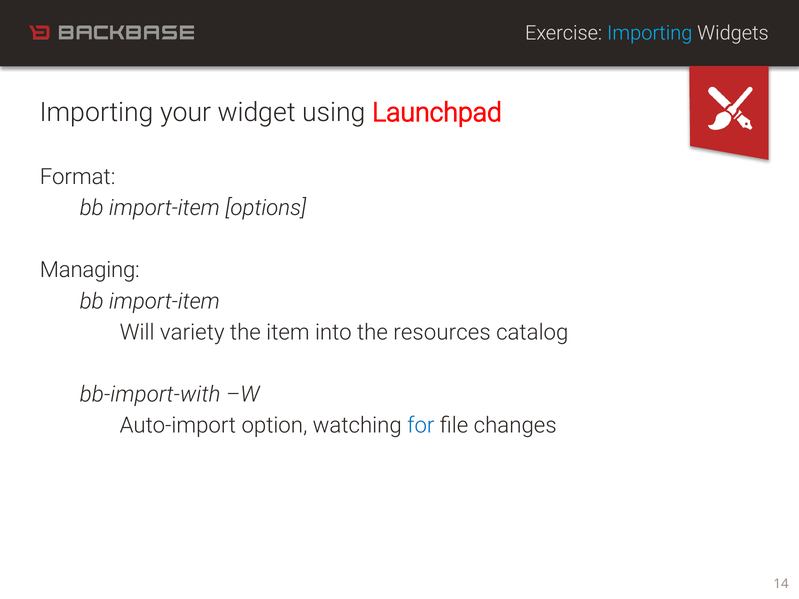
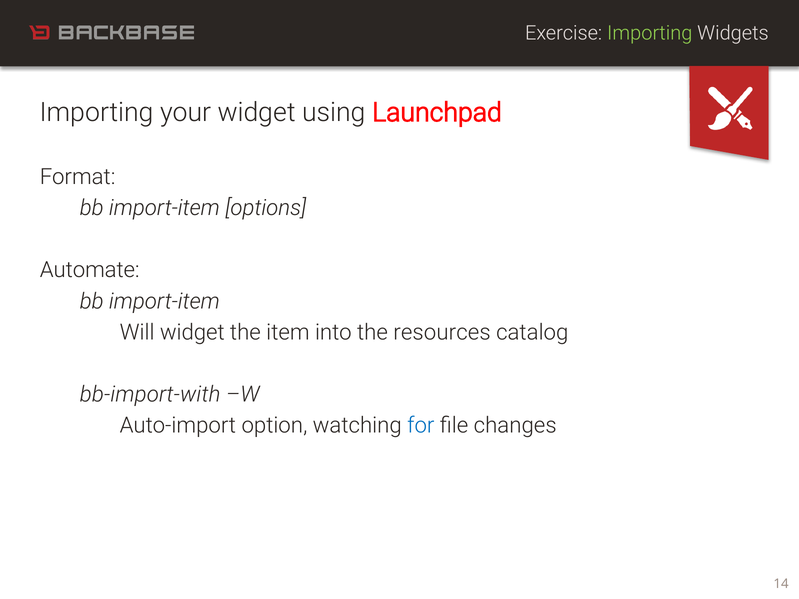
Importing at (650, 33) colour: light blue -> light green
Managing: Managing -> Automate
Will variety: variety -> widget
